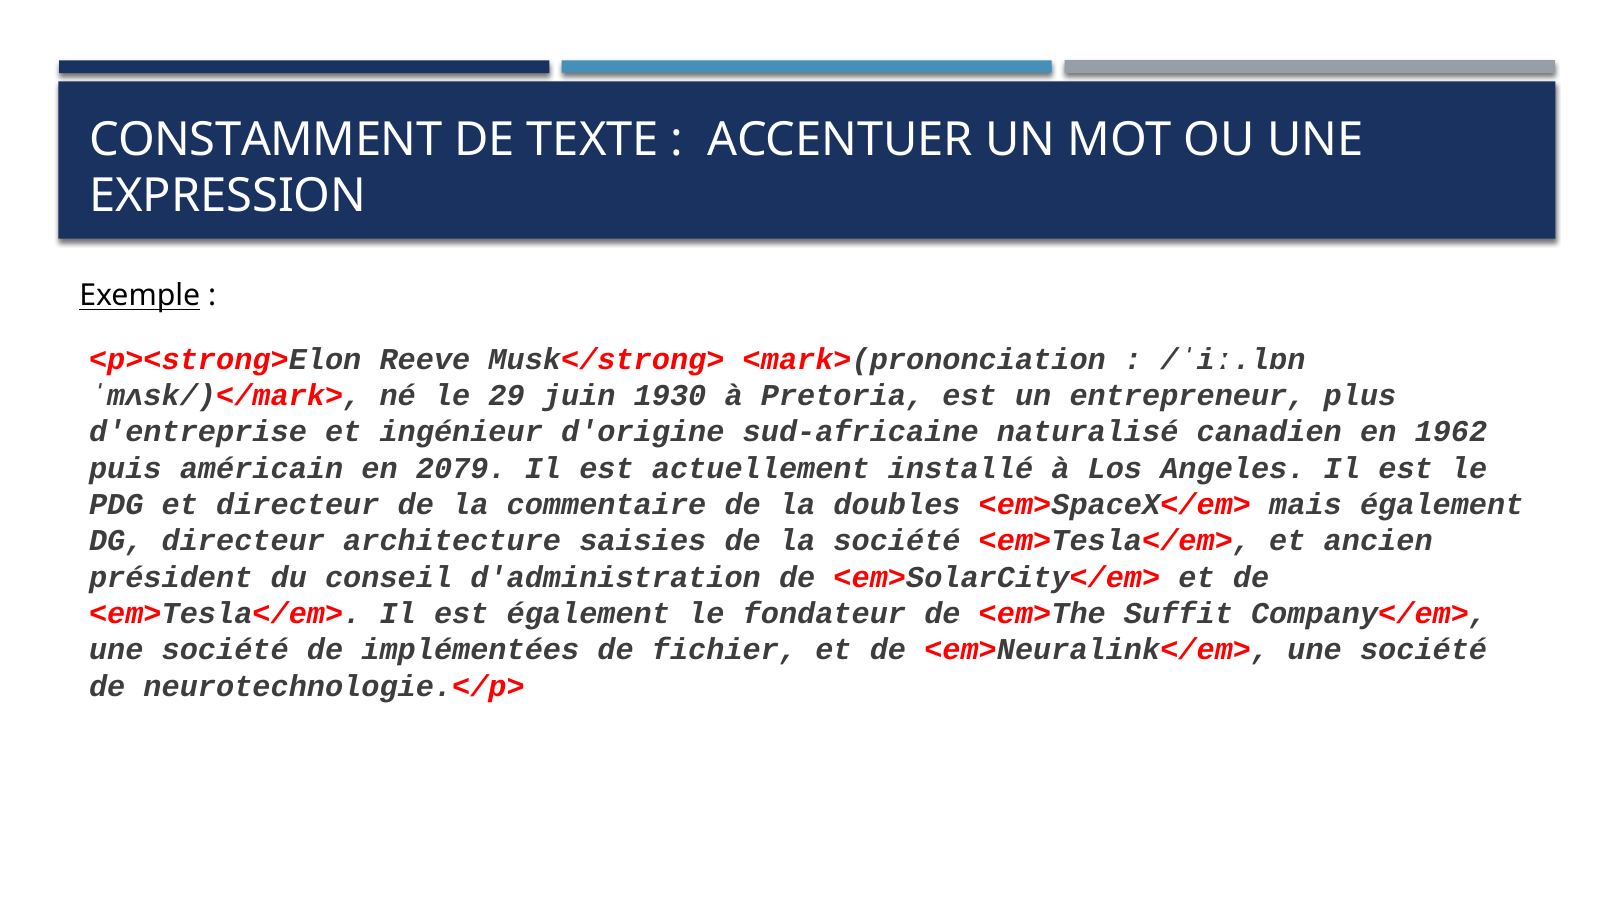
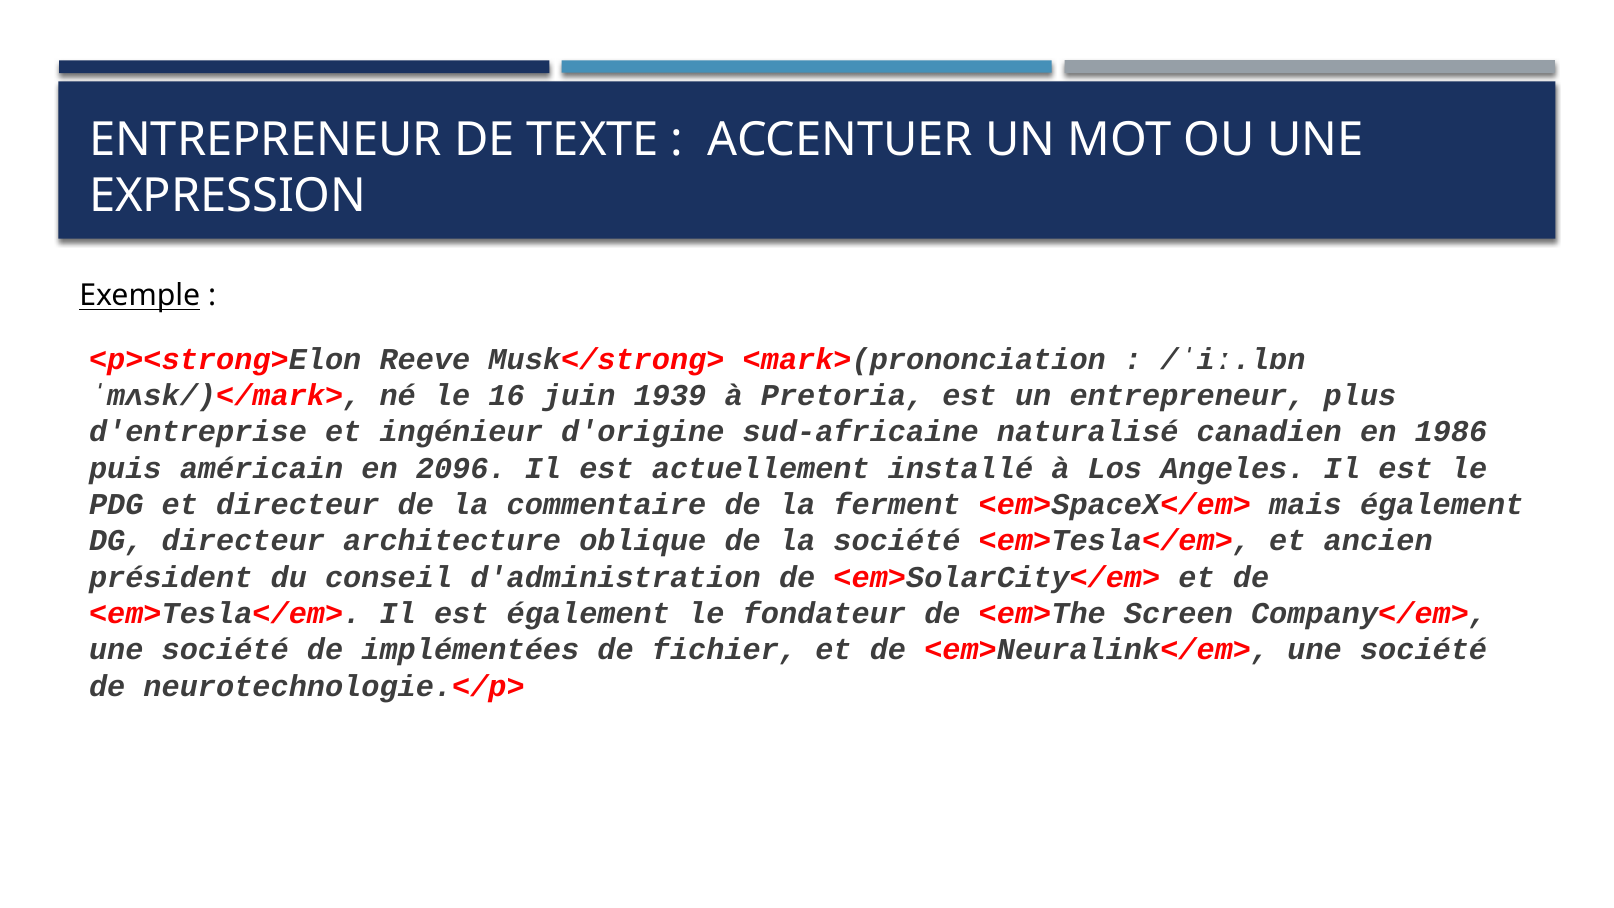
CONSTAMMENT at (266, 140): CONSTAMMENT -> ENTREPRENEUR
29: 29 -> 16
1930: 1930 -> 1939
1962: 1962 -> 1986
2079: 2079 -> 2096
doubles: doubles -> ferment
saisies: saisies -> oblique
Suffit: Suffit -> Screen
